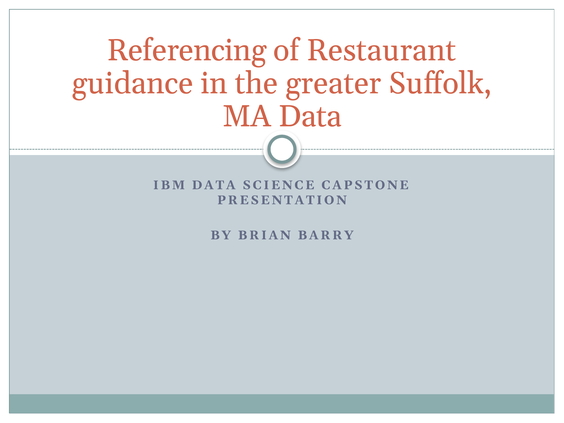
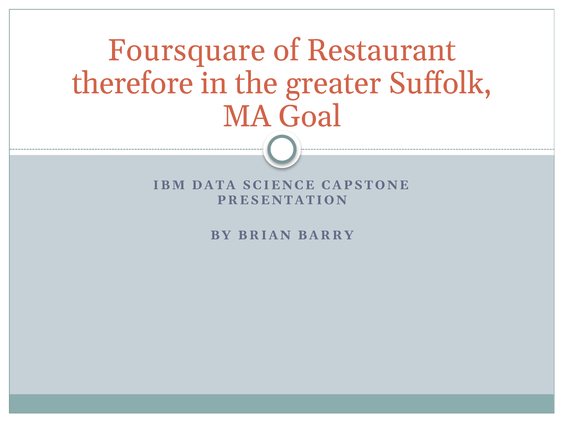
Referencing: Referencing -> Foursquare
guidance: guidance -> therefore
MA Data: Data -> Goal
